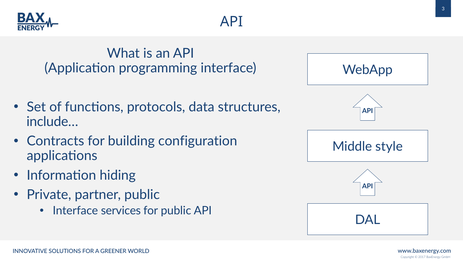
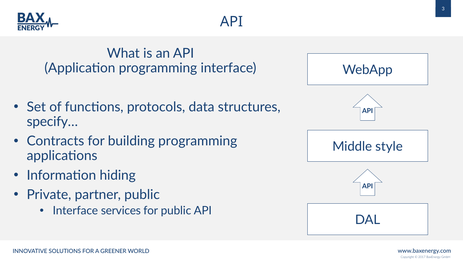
include…: include… -> specify…
building configuration: configuration -> programming
